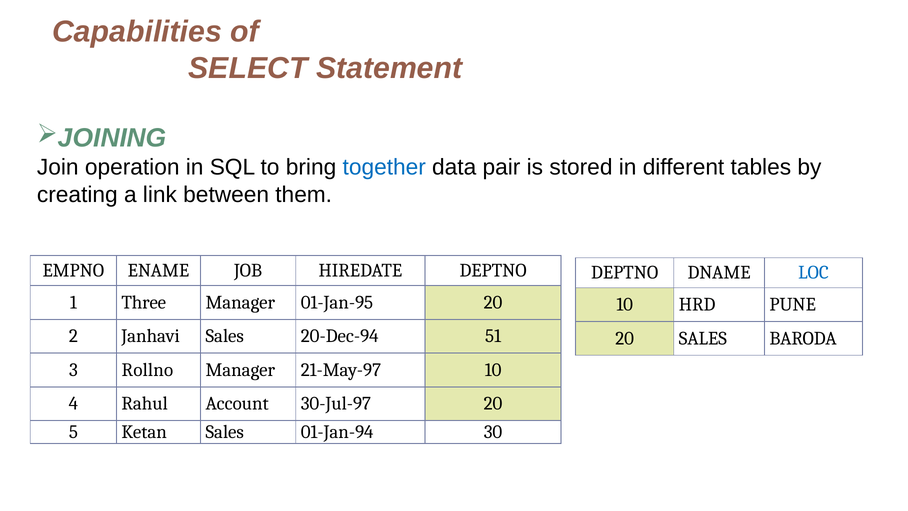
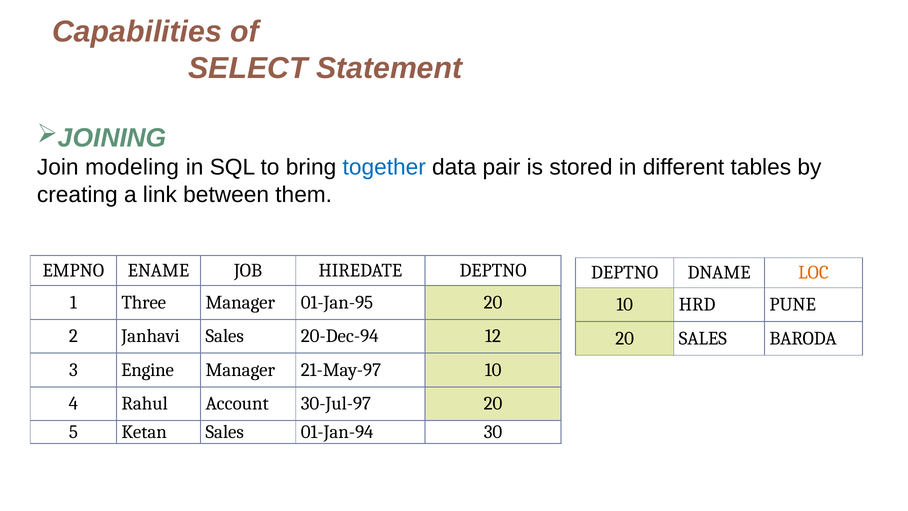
operation: operation -> modeling
LOC colour: blue -> orange
51: 51 -> 12
Rollno: Rollno -> Engine
